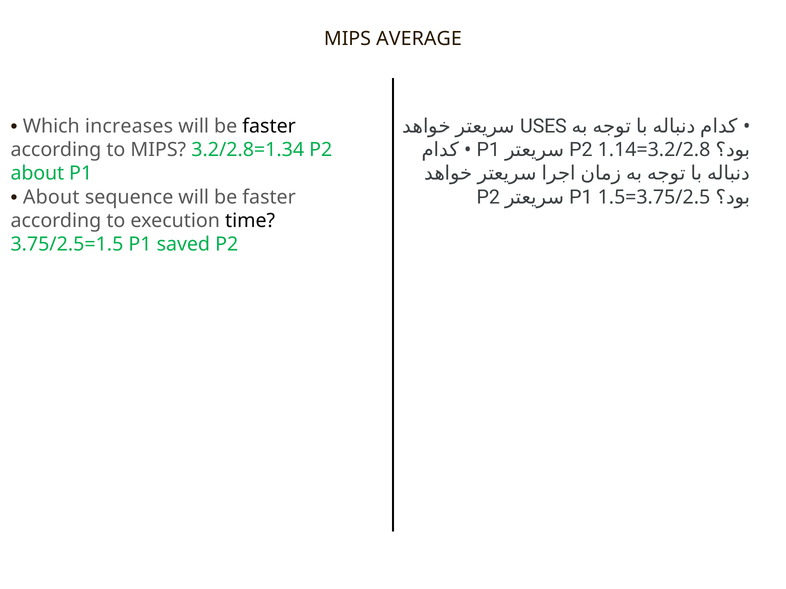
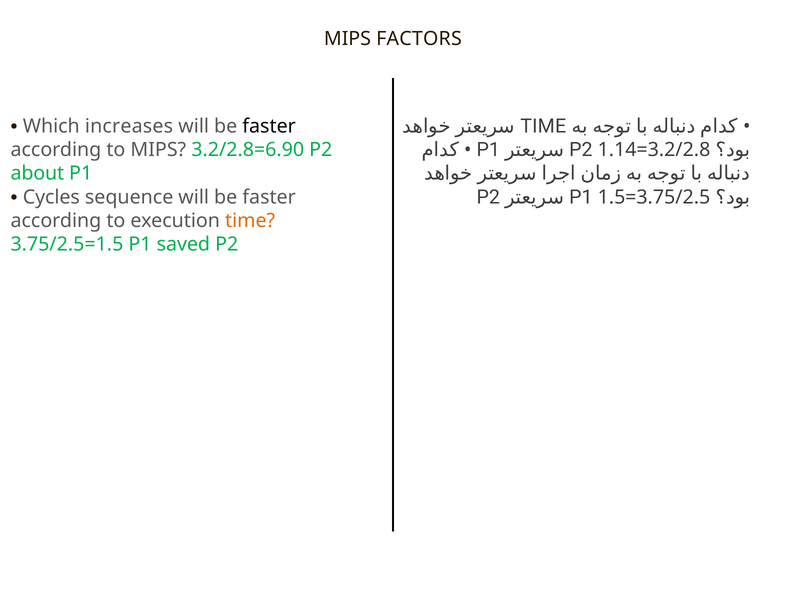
AVERAGE: AVERAGE -> FACTORS
USES at (543, 126): USES -> TIME
3.2/2.8=1.34: 3.2/2.8=1.34 -> 3.2/2.8=6.90
About at (51, 197): About -> Cycles
time at (250, 221) colour: black -> orange
